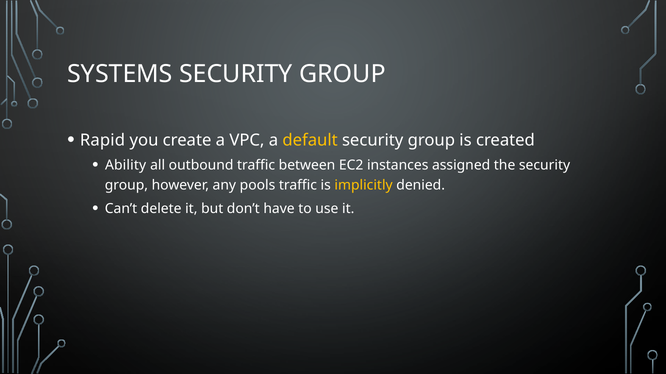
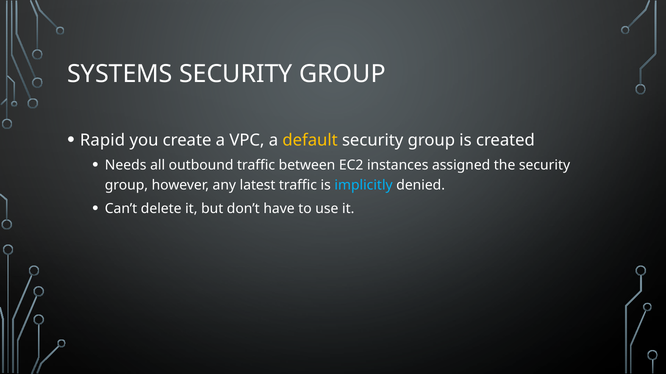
Ability: Ability -> Needs
pools: pools -> latest
implicitly colour: yellow -> light blue
